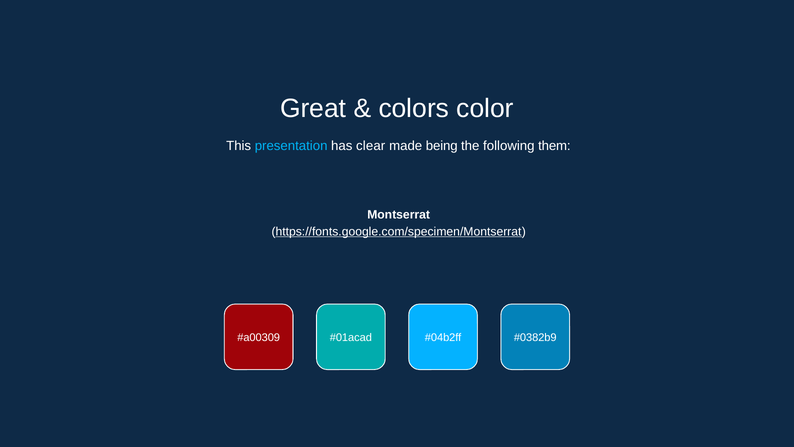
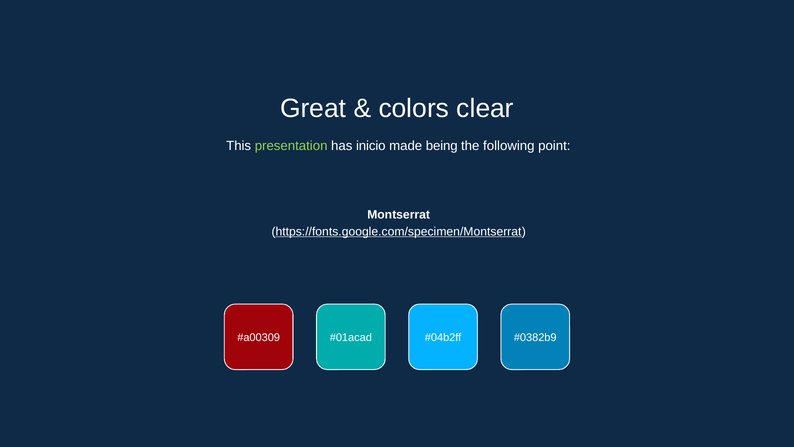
color: color -> clear
presentation colour: light blue -> light green
clear: clear -> inicio
them: them -> point
